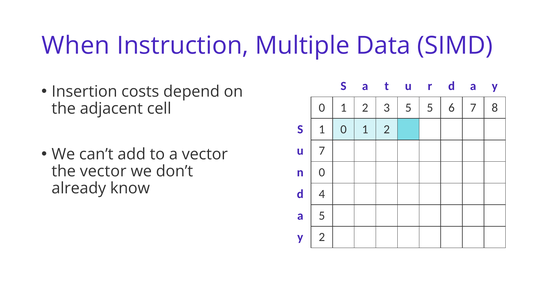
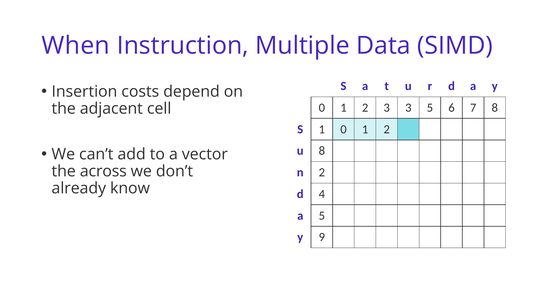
3 5: 5 -> 3
u 7: 7 -> 8
the vector: vector -> across
n 0: 0 -> 2
y 2: 2 -> 9
